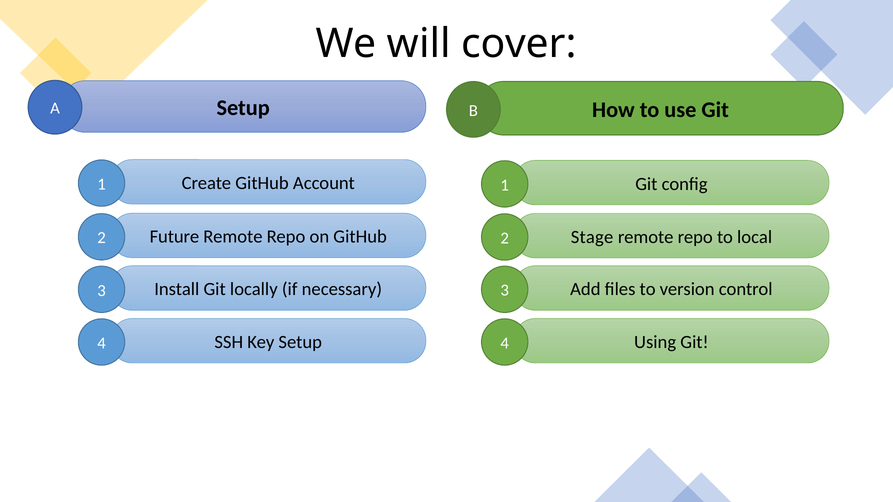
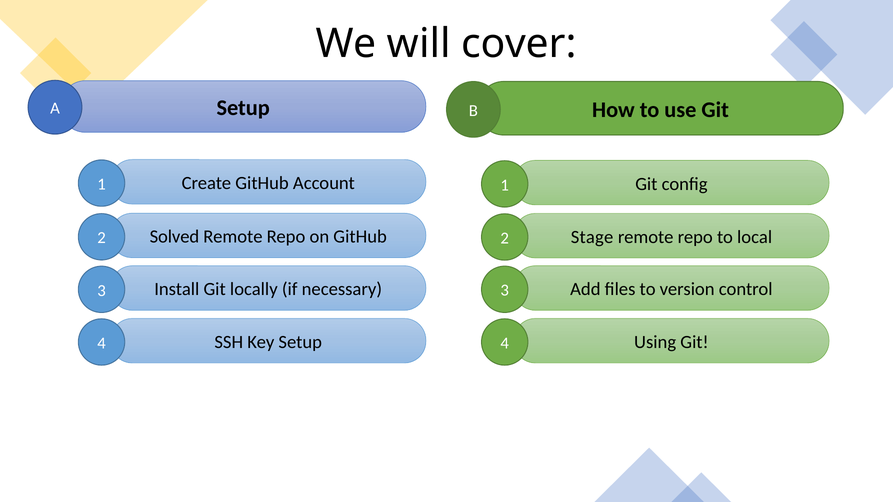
Future: Future -> Solved
